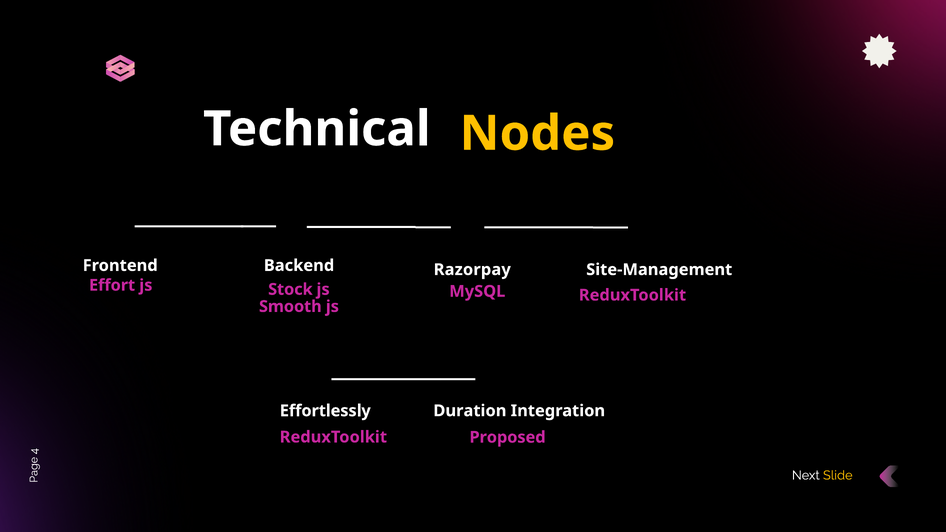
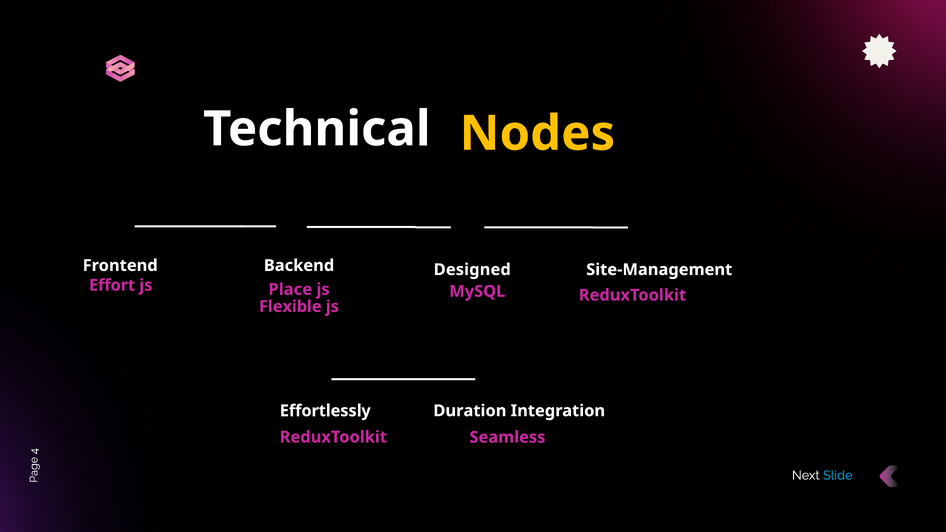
Razorpay: Razorpay -> Designed
Stock: Stock -> Place
Smooth: Smooth -> Flexible
Proposed: Proposed -> Seamless
Slide colour: yellow -> light blue
